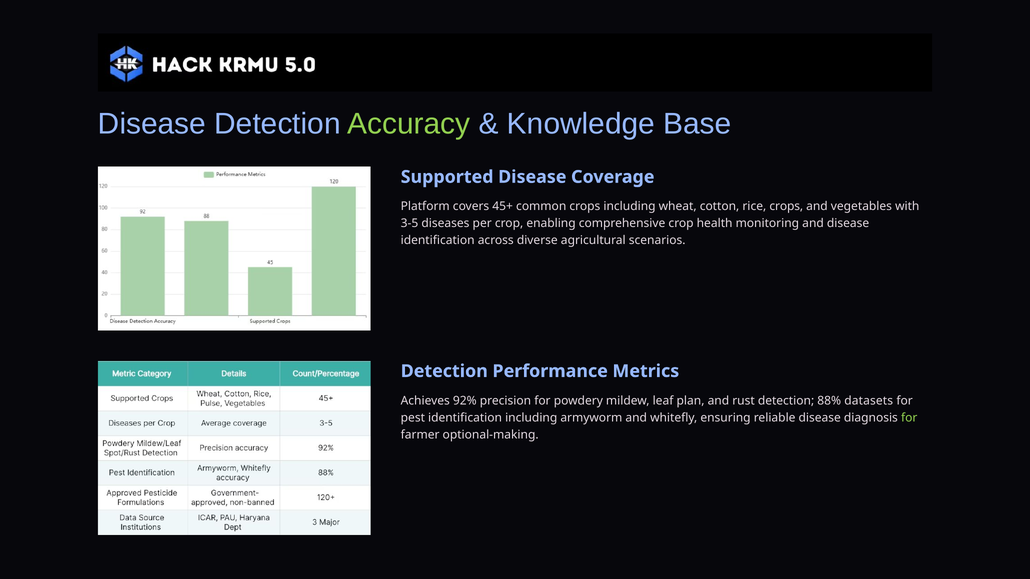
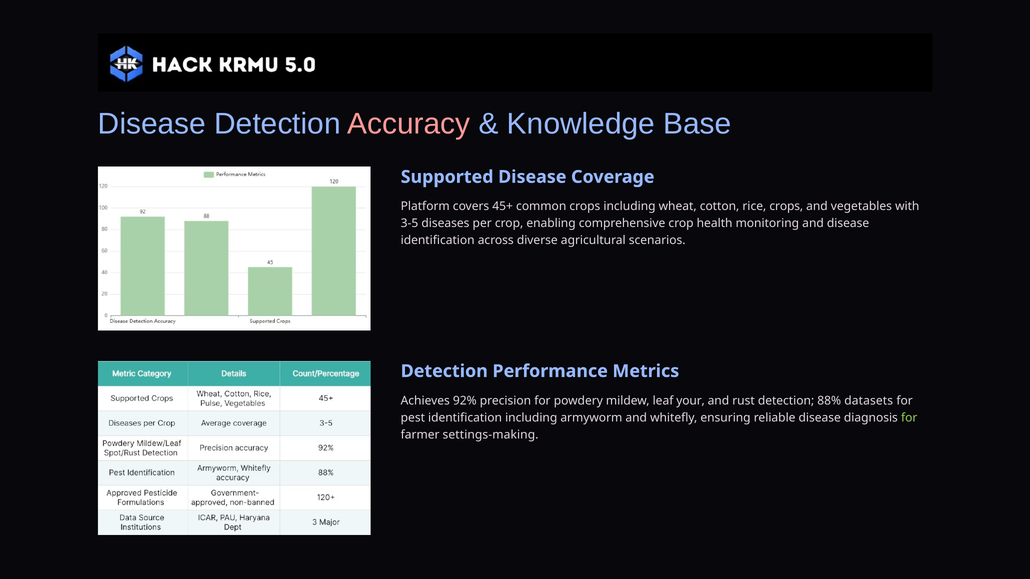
Accuracy colour: light green -> pink
plan: plan -> your
optional-making: optional-making -> settings-making
